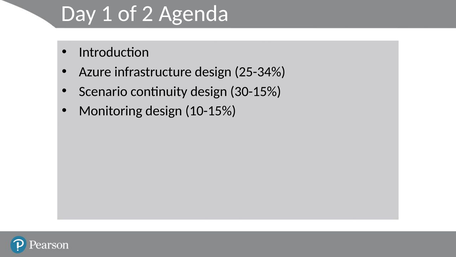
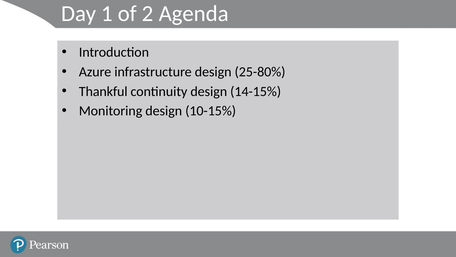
25-34%: 25-34% -> 25-80%
Scenario: Scenario -> Thankful
30-15%: 30-15% -> 14-15%
